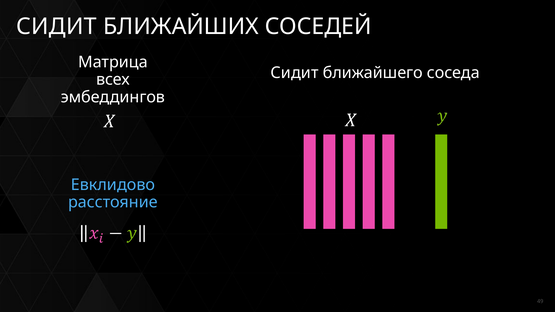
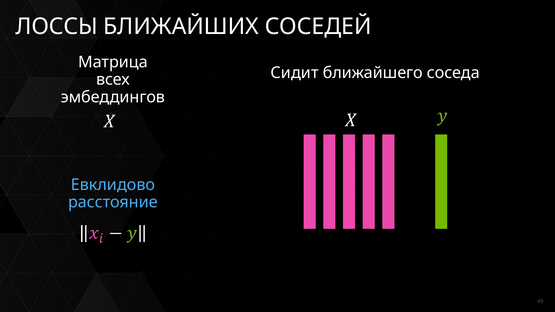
СИДИТ at (56, 26): СИДИТ -> ЛОССЫ
